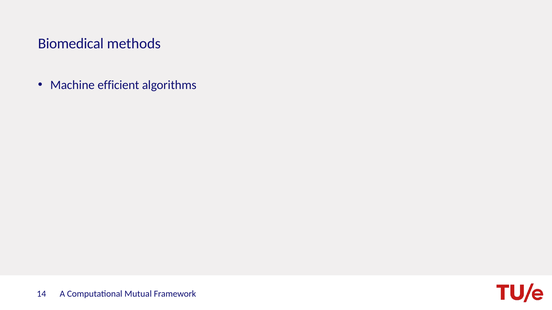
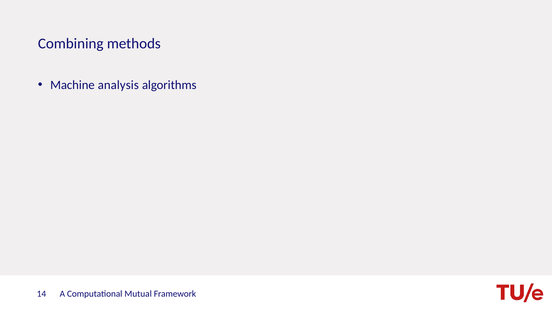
Biomedical: Biomedical -> Combining
efficient: efficient -> analysis
